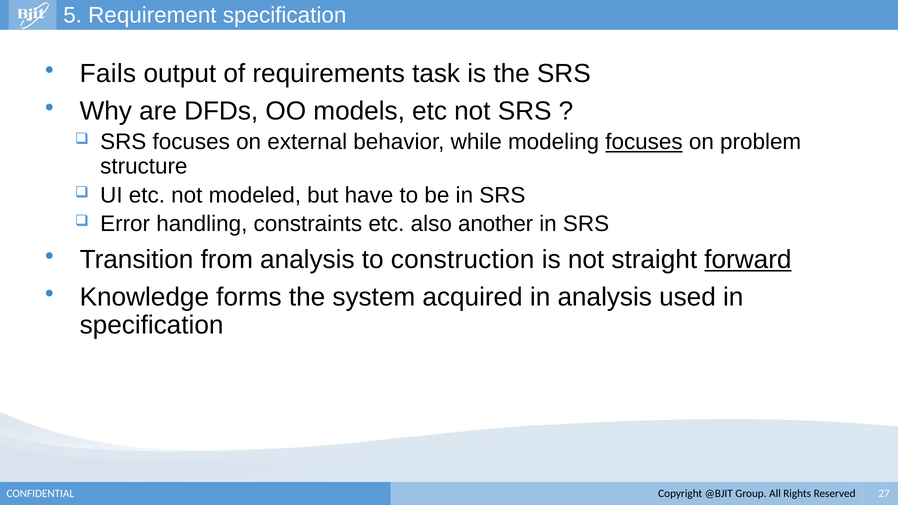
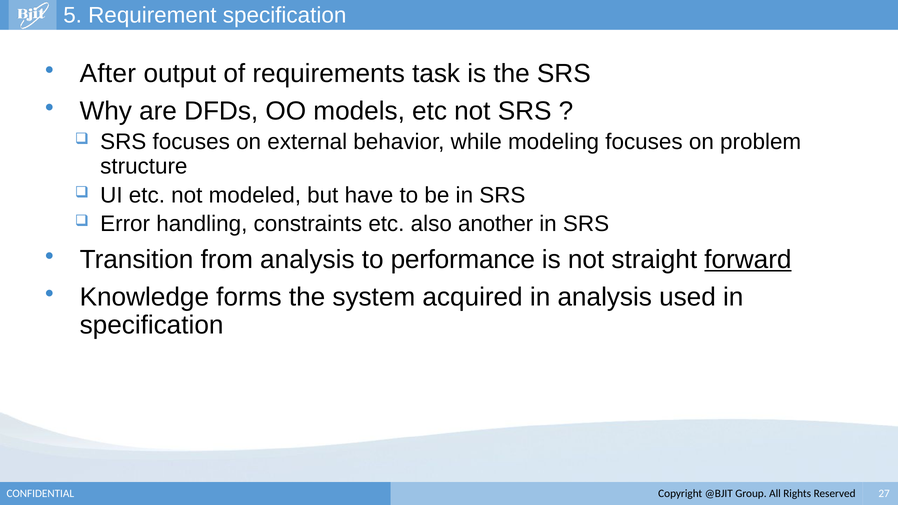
Fails: Fails -> After
focuses at (644, 142) underline: present -> none
construction: construction -> performance
